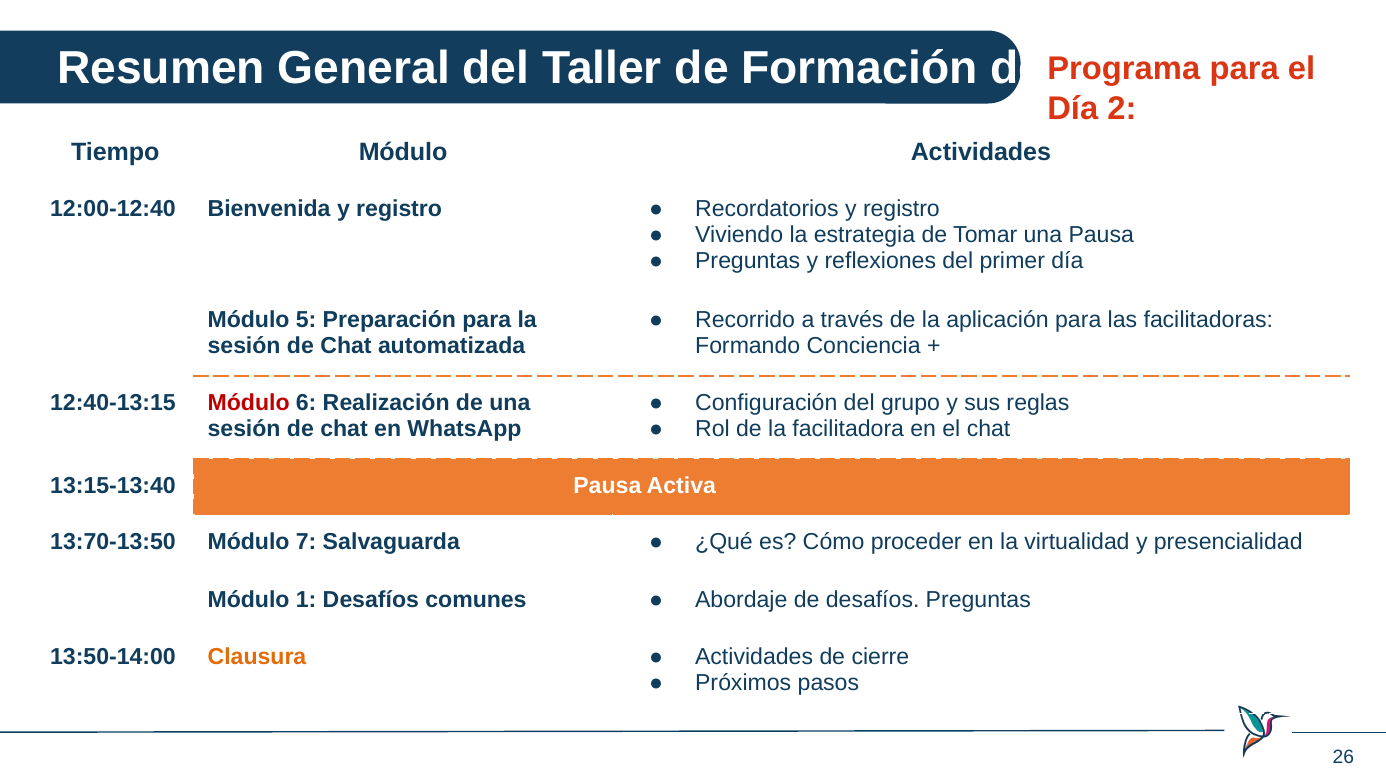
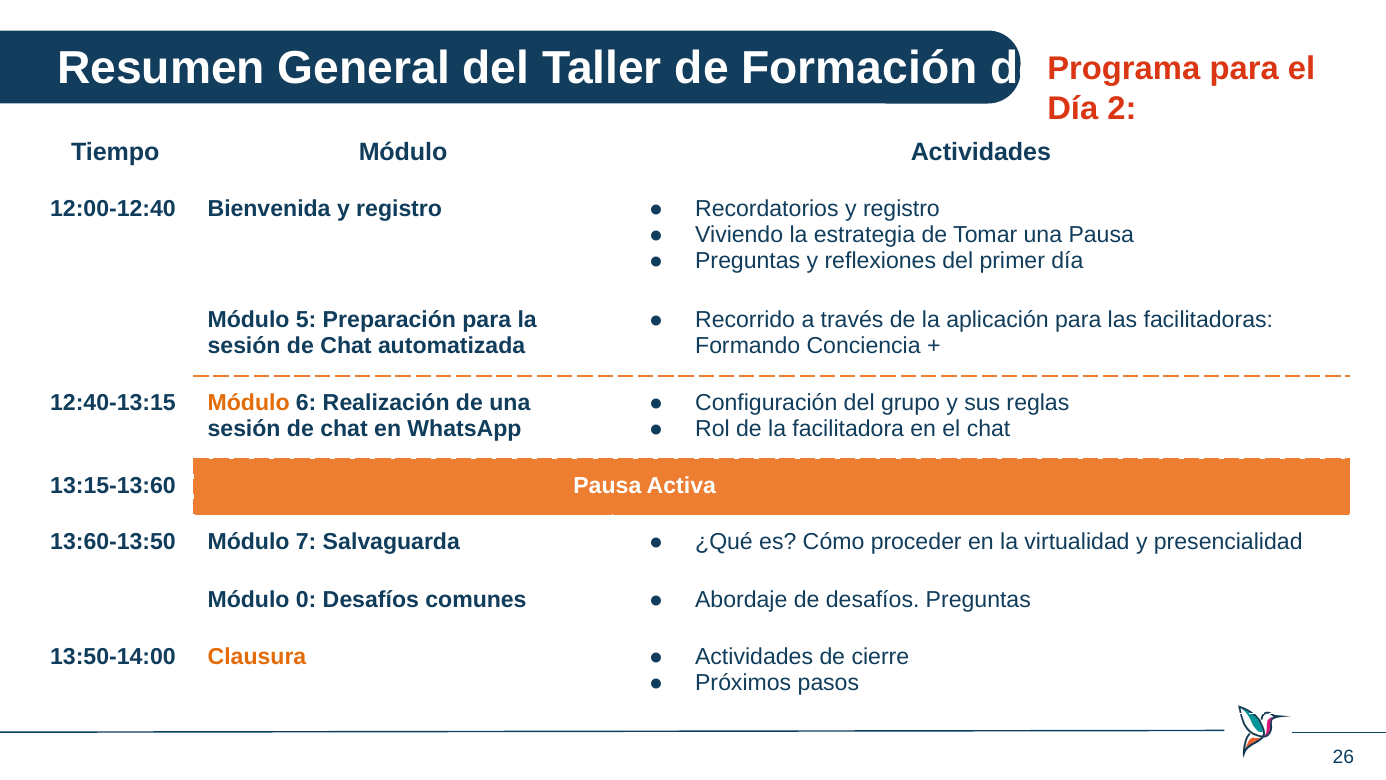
Módulo at (249, 403) colour: red -> orange
13:15-13:40: 13:15-13:40 -> 13:15-13:60
13:70-13:50: 13:70-13:50 -> 13:60-13:50
1: 1 -> 0
